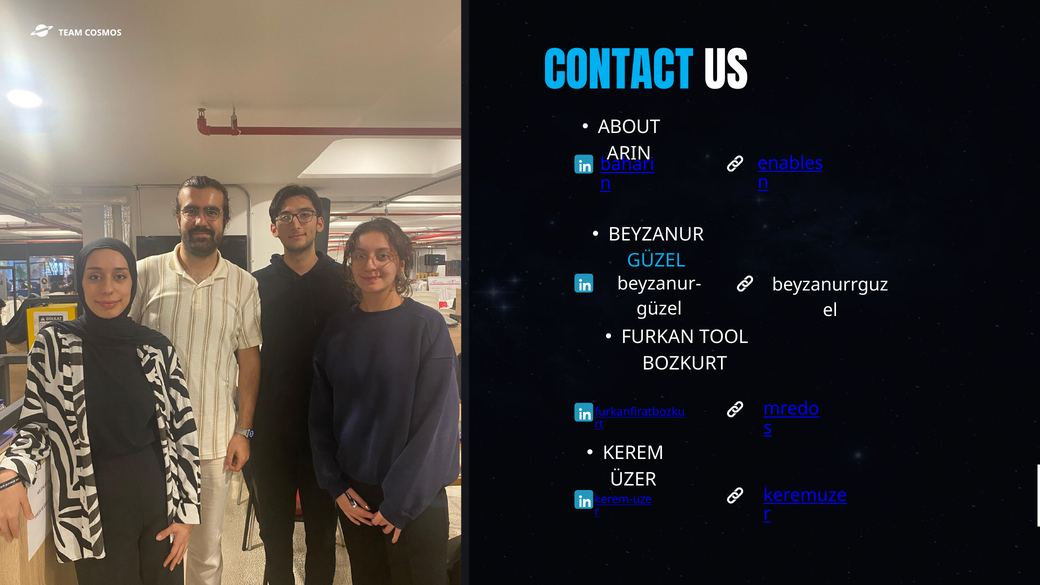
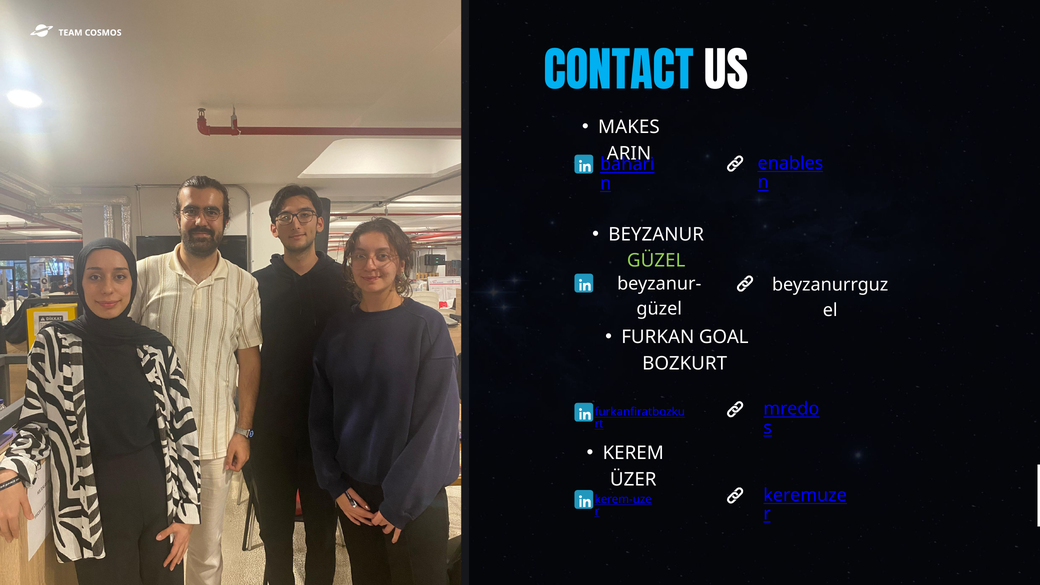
ABOUT: ABOUT -> MAKES
GÜZEL at (656, 261) colour: light blue -> light green
TOOL: TOOL -> GOAL
